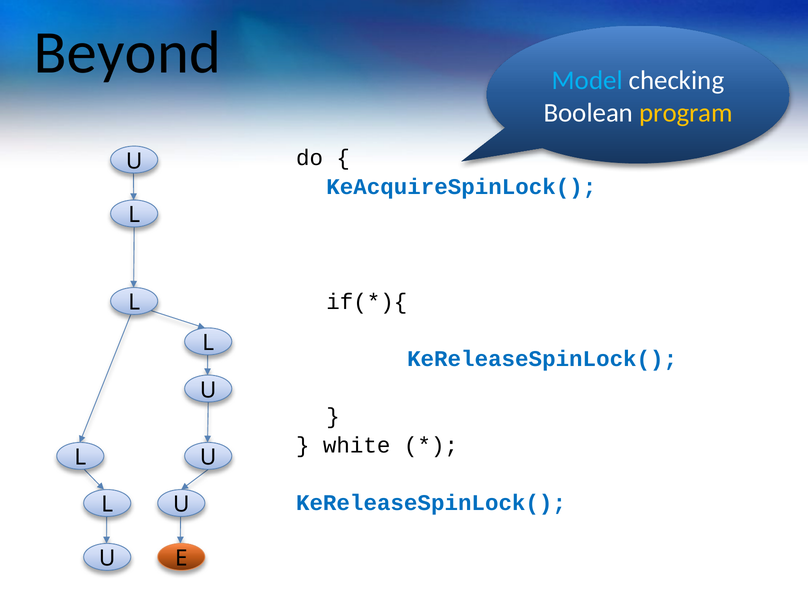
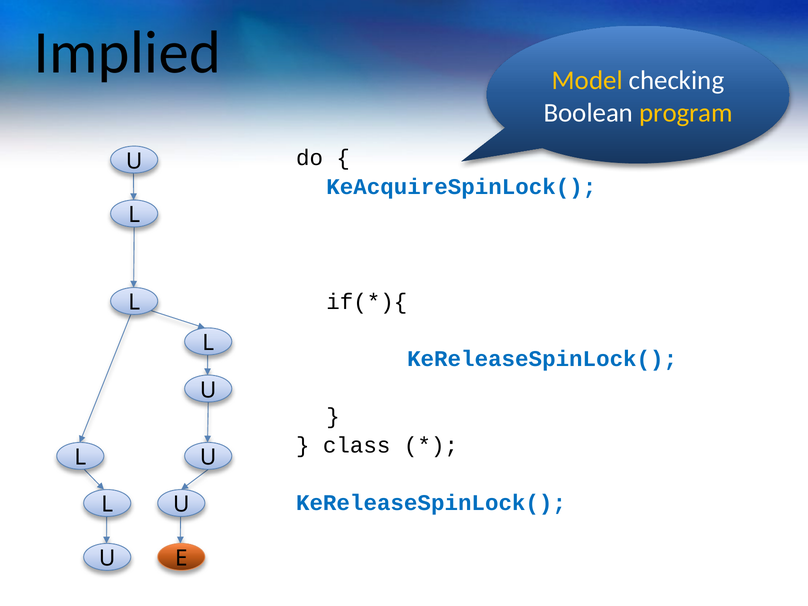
Beyond: Beyond -> Implied
Model colour: light blue -> yellow
white: white -> class
